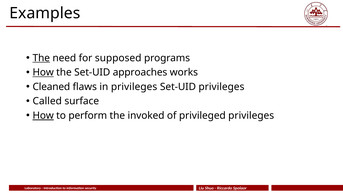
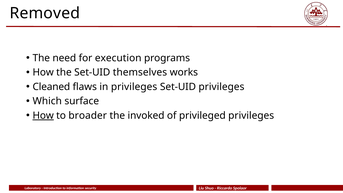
Examples: Examples -> Removed
The at (41, 58) underline: present -> none
supposed: supposed -> execution
How at (43, 72) underline: present -> none
approaches: approaches -> themselves
Called: Called -> Which
perform: perform -> broader
